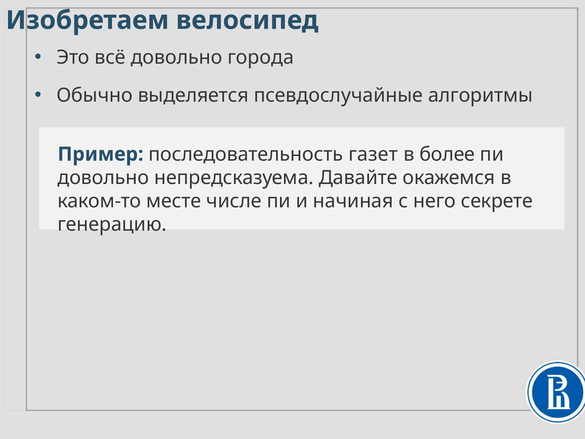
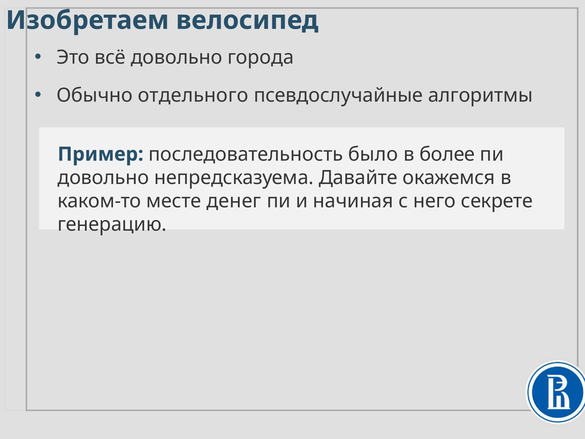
выделяется: выделяется -> отдельного
газет: газет -> было
числе: числе -> денег
